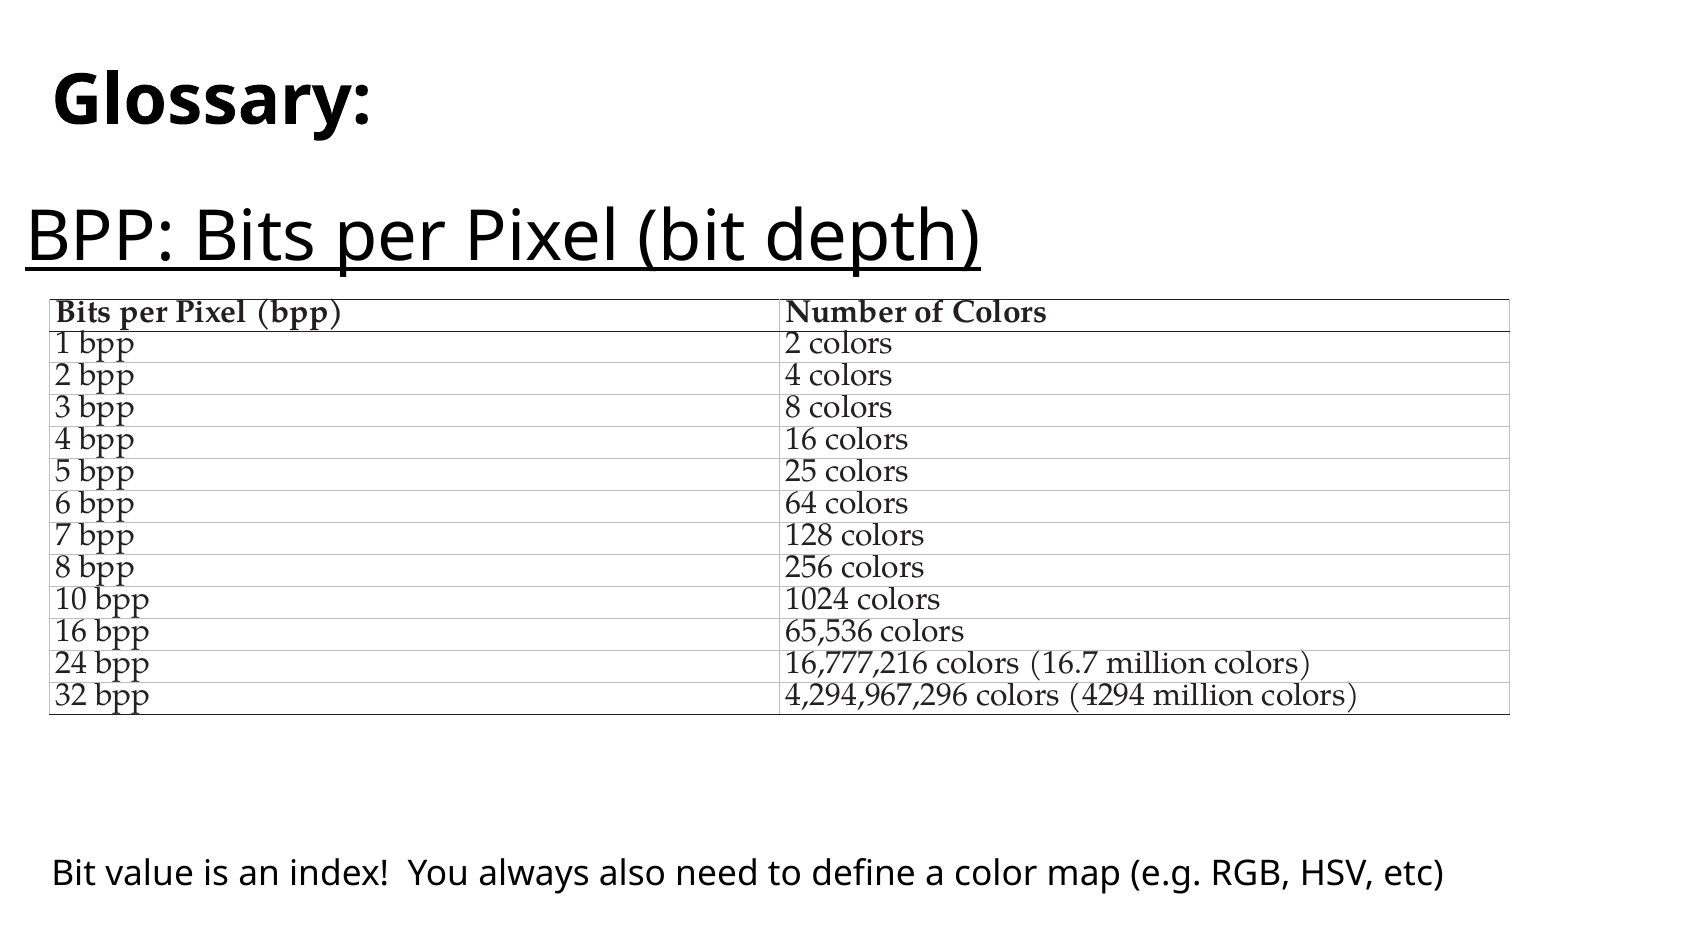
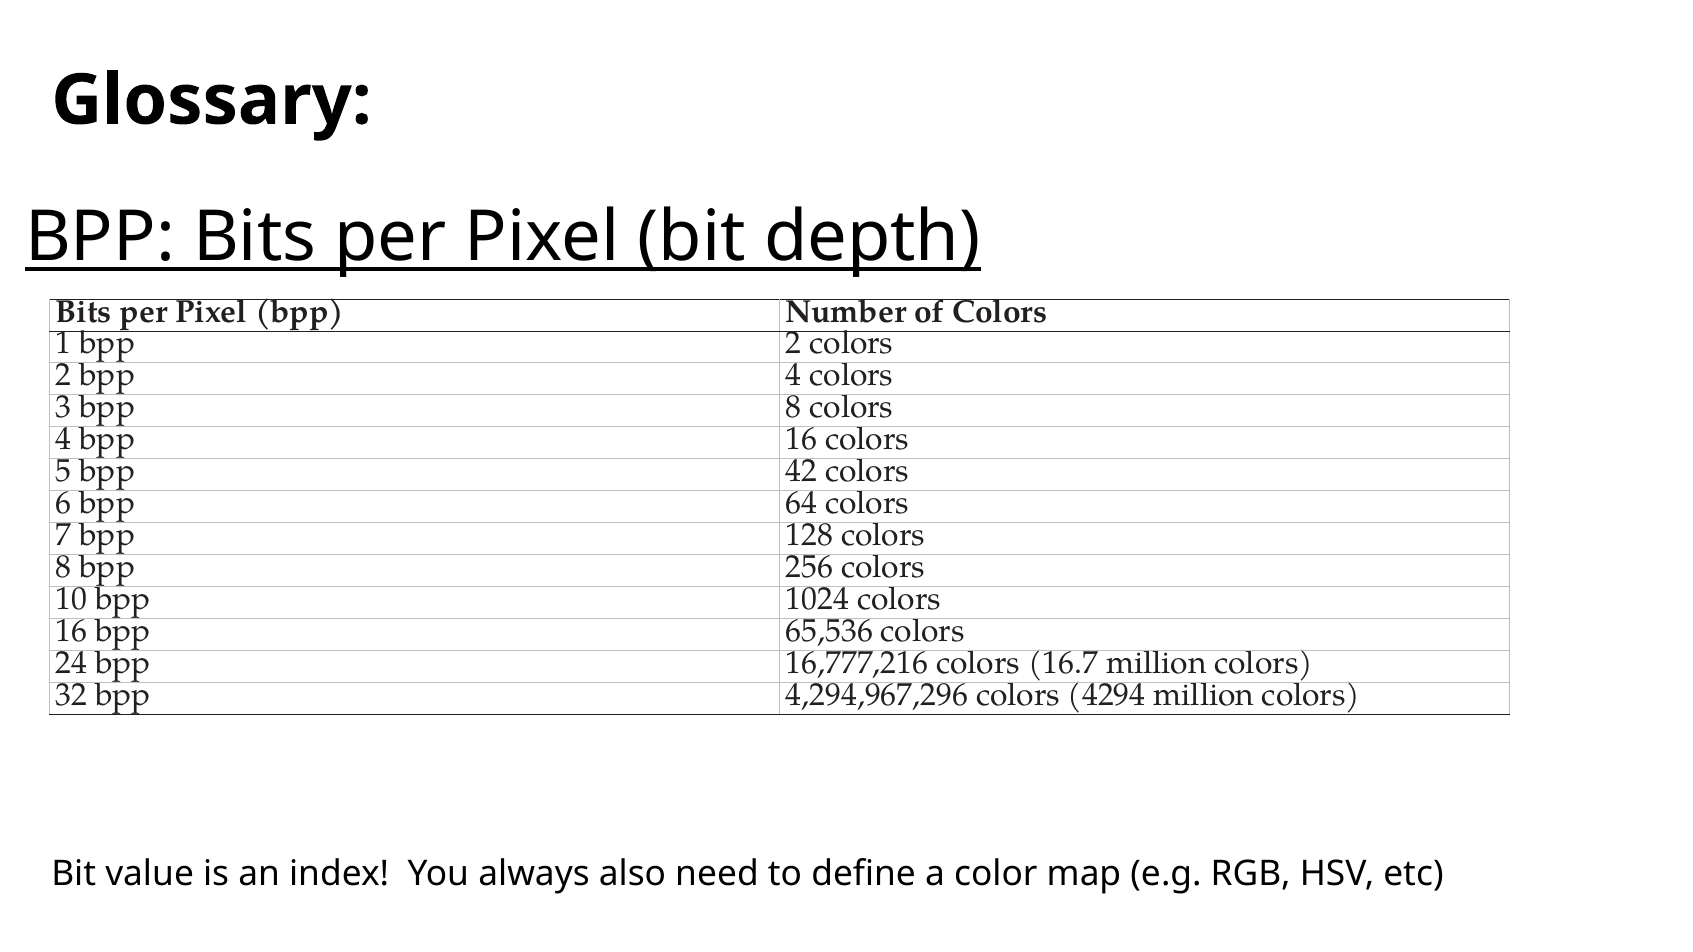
25: 25 -> 42
